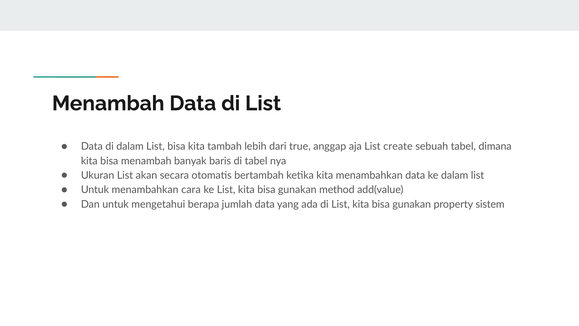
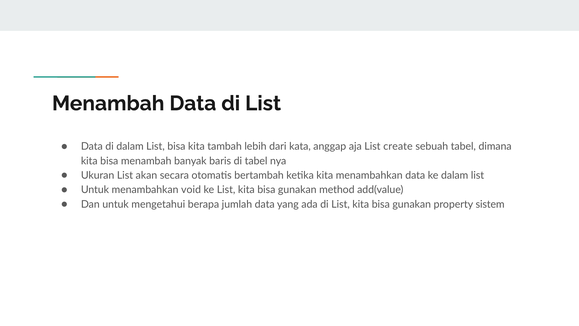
true: true -> kata
cara: cara -> void
